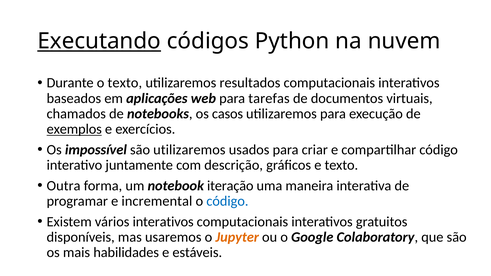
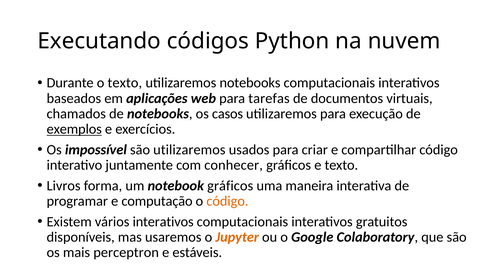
Executando underline: present -> none
utilizaremos resultados: resultados -> notebooks
descrição: descrição -> conhecer
Outra: Outra -> Livros
notebook iteração: iteração -> gráficos
incremental: incremental -> computação
código at (227, 201) colour: blue -> orange
habilidades: habilidades -> perceptron
